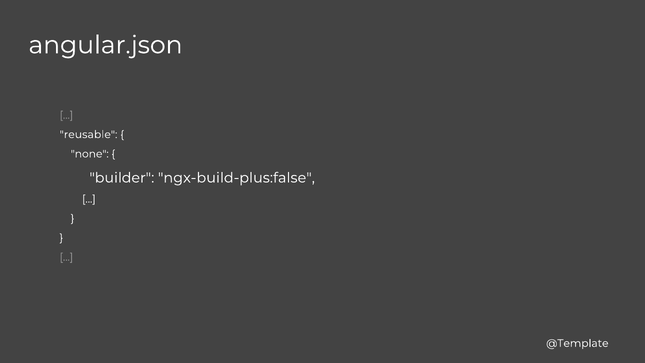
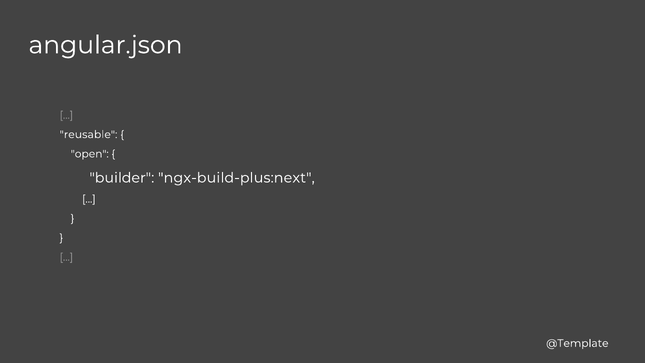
none: none -> open
ngx-build-plus:false: ngx-build-plus:false -> ngx-build-plus:next
